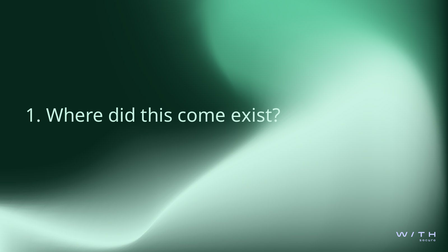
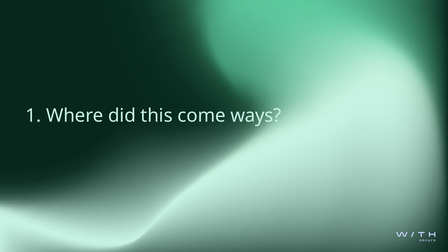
exist: exist -> ways
